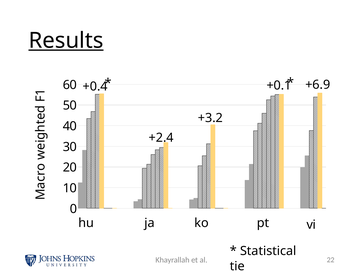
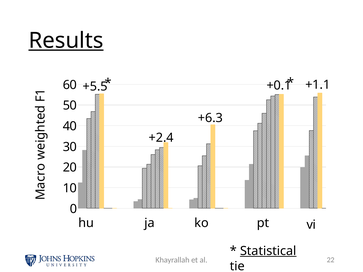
+6.9: +6.9 -> +1.1
+0.4: +0.4 -> +5.5
+3.2: +3.2 -> +6.3
Statistical underline: none -> present
